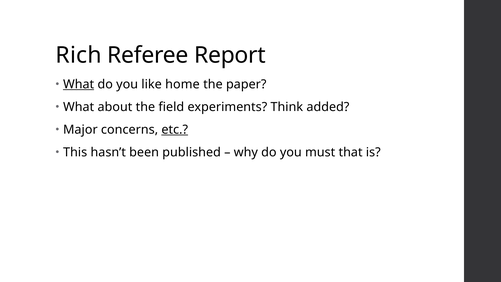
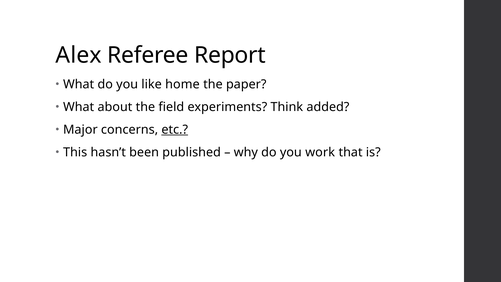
Rich: Rich -> Alex
What at (79, 84) underline: present -> none
must: must -> work
